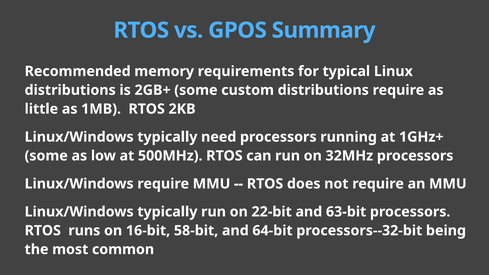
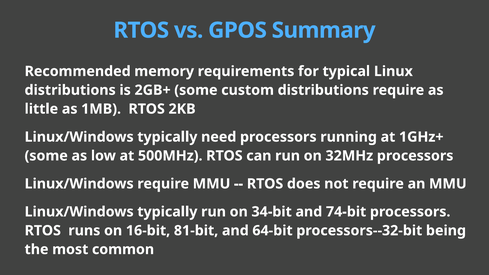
22-bit: 22-bit -> 34-bit
63-bit: 63-bit -> 74-bit
58-bit: 58-bit -> 81-bit
